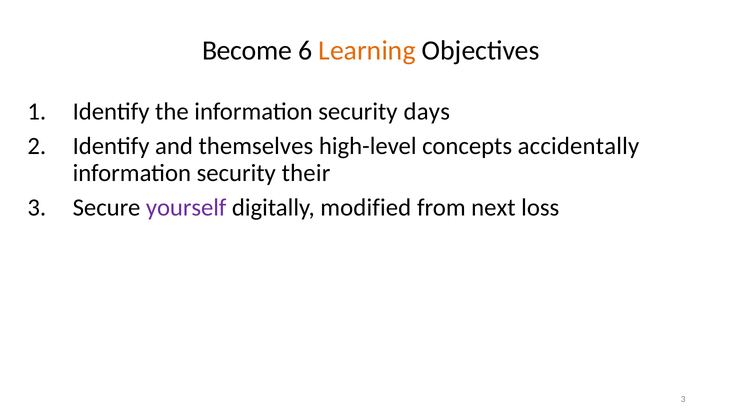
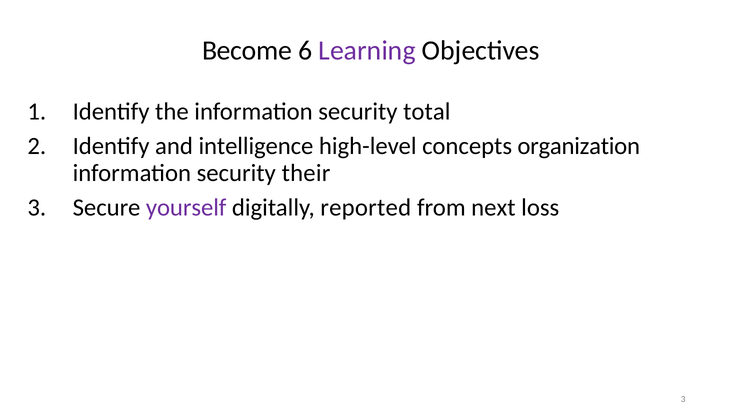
Learning colour: orange -> purple
days: days -> total
themselves: themselves -> intelligence
accidentally: accidentally -> organization
modified: modified -> reported
